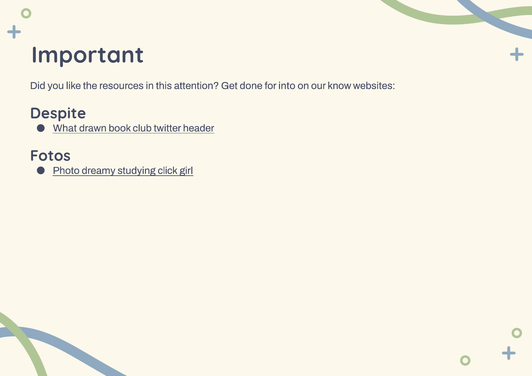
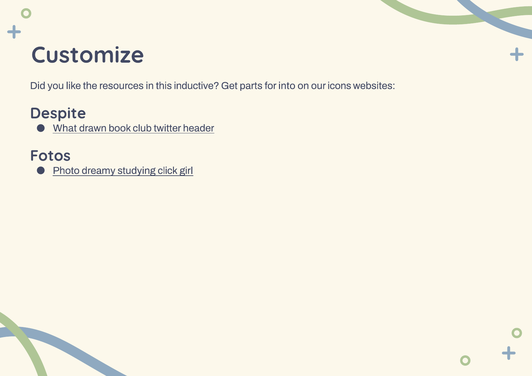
Important: Important -> Customize
attention: attention -> inductive
done: done -> parts
know: know -> icons
